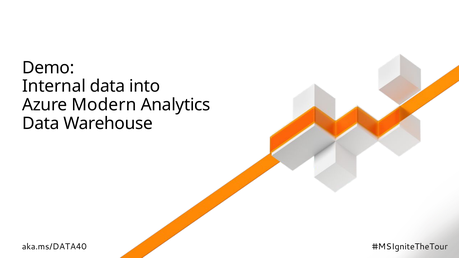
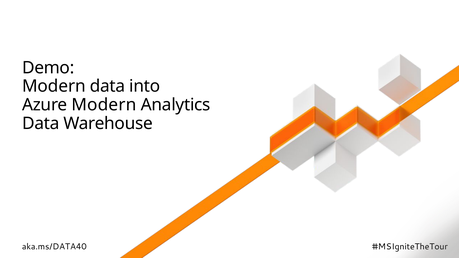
Internal at (54, 86): Internal -> Modern
